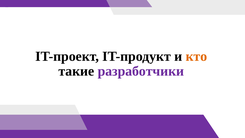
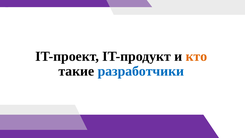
разработчики colour: purple -> blue
